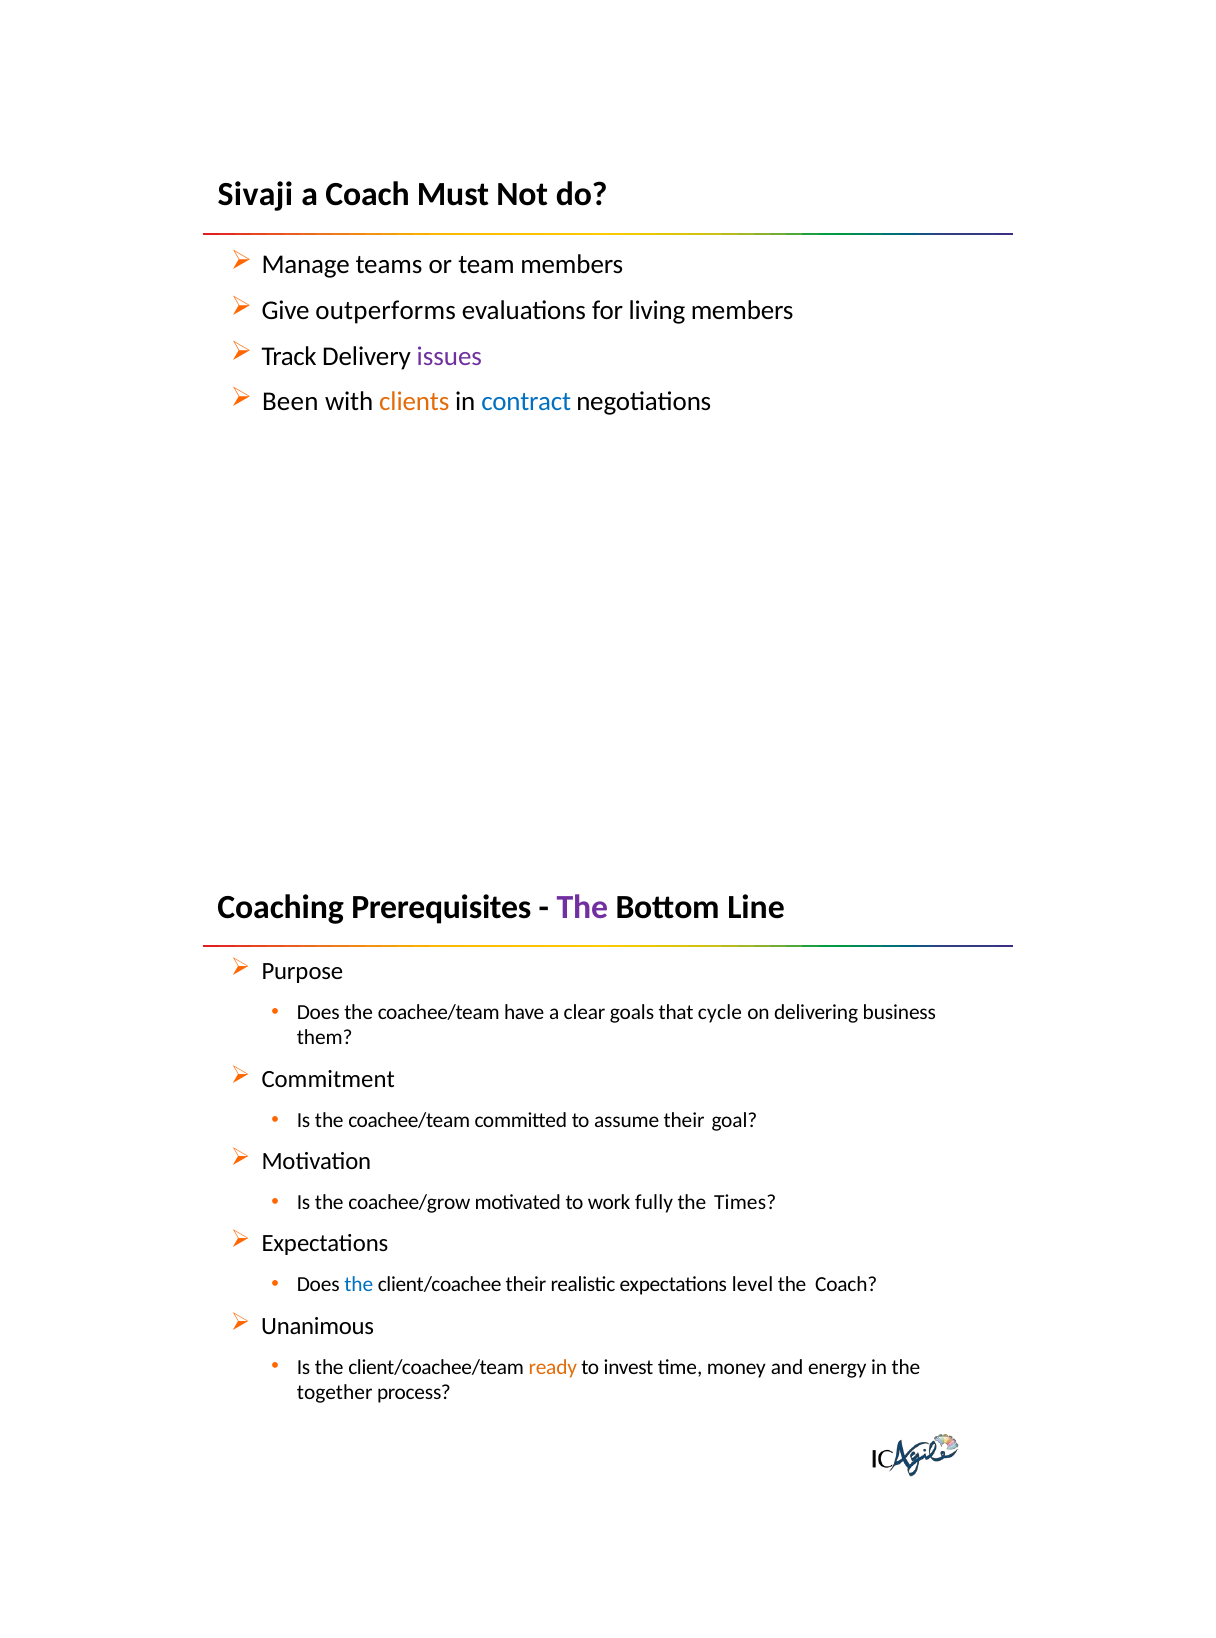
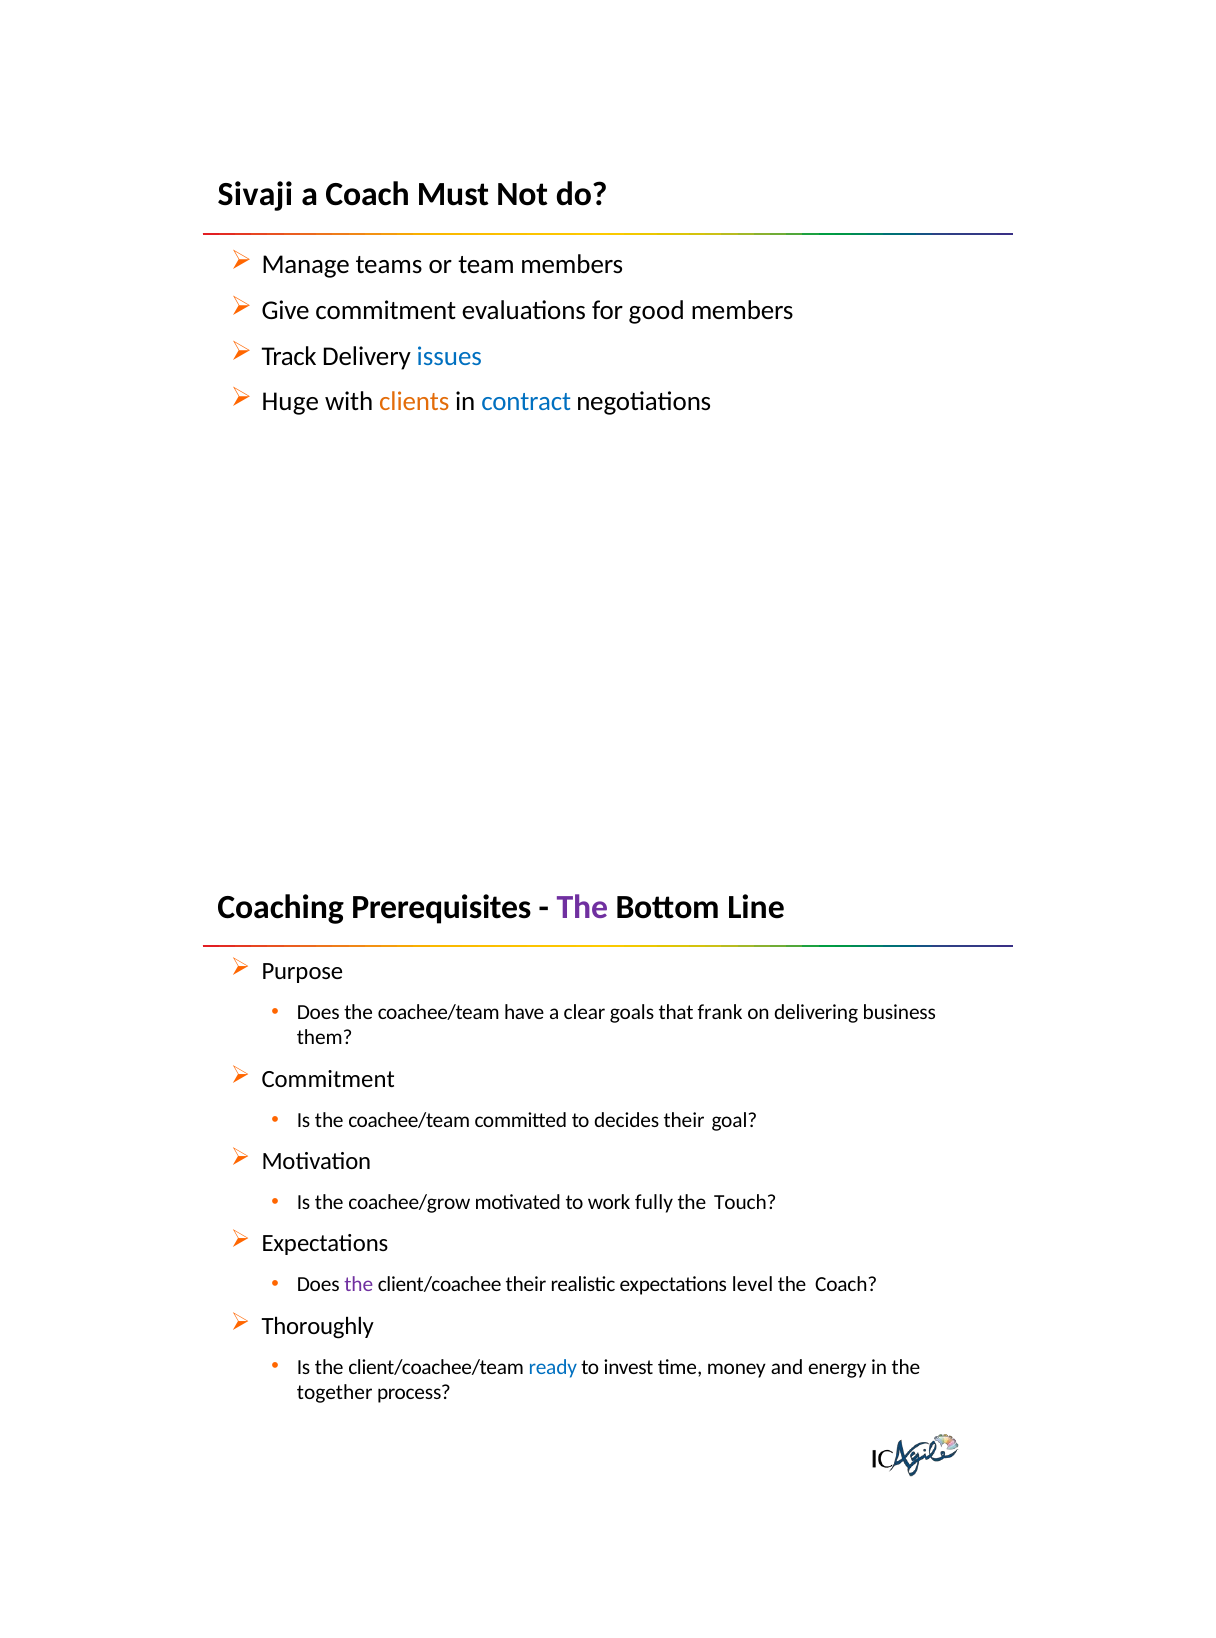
Give outperforms: outperforms -> commitment
living: living -> good
issues colour: purple -> blue
Been: Been -> Huge
cycle: cycle -> frank
assume: assume -> decides
Times: Times -> Touch
the at (359, 1285) colour: blue -> purple
Unanimous: Unanimous -> Thoroughly
ready colour: orange -> blue
